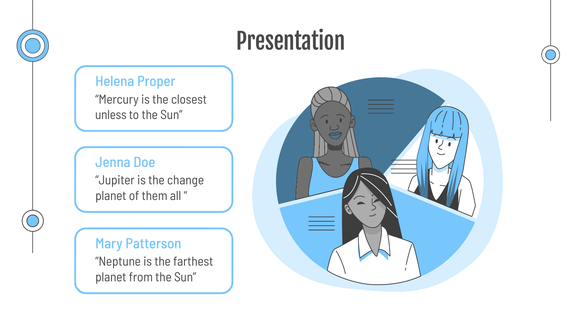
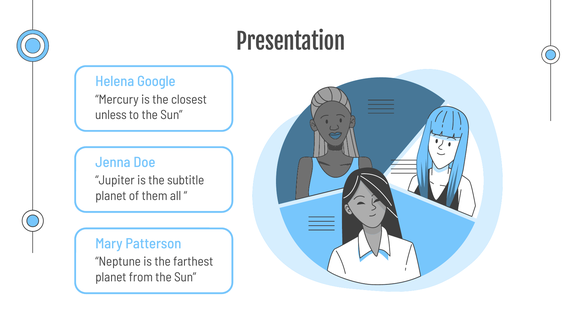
Proper: Proper -> Google
change: change -> subtitle
